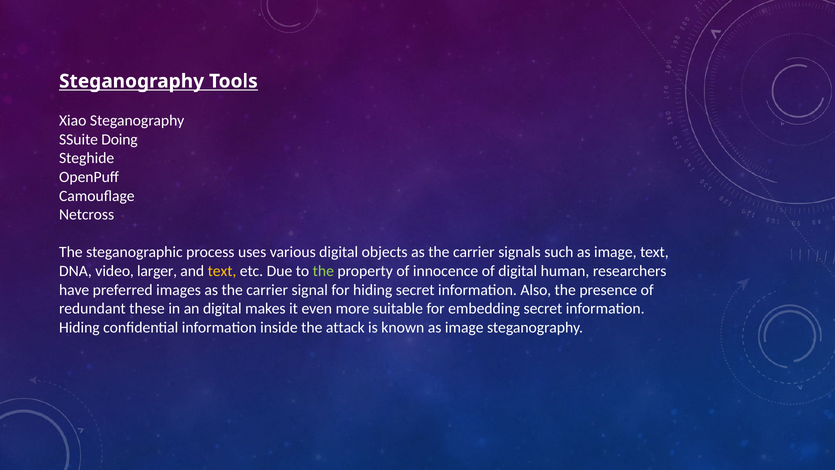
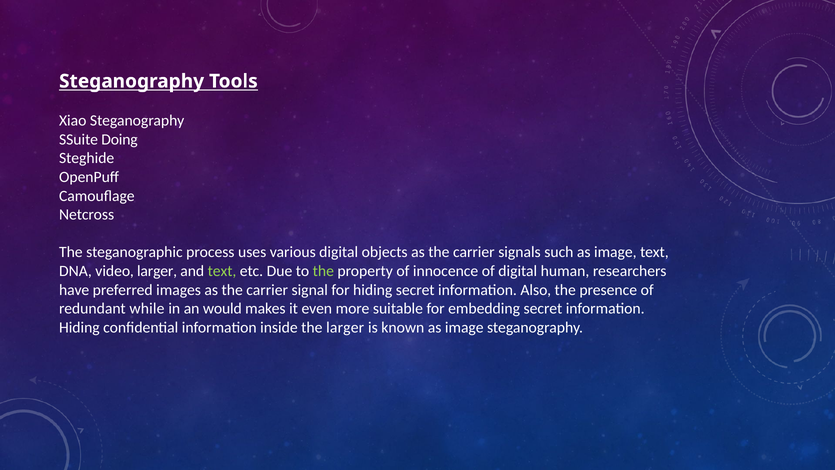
text at (222, 271) colour: yellow -> light green
these: these -> while
an digital: digital -> would
the attack: attack -> larger
